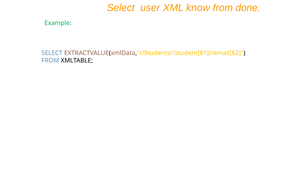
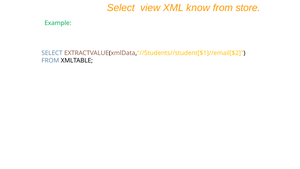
user: user -> view
done: done -> store
